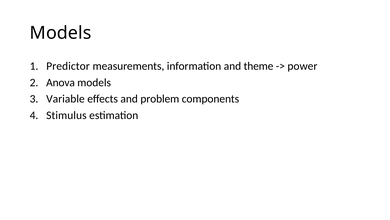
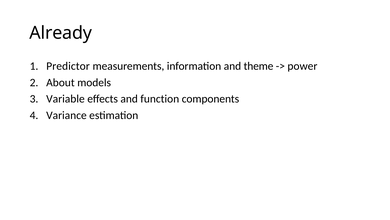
Models at (61, 33): Models -> Already
Anova: Anova -> About
problem: problem -> function
Stimulus: Stimulus -> Variance
